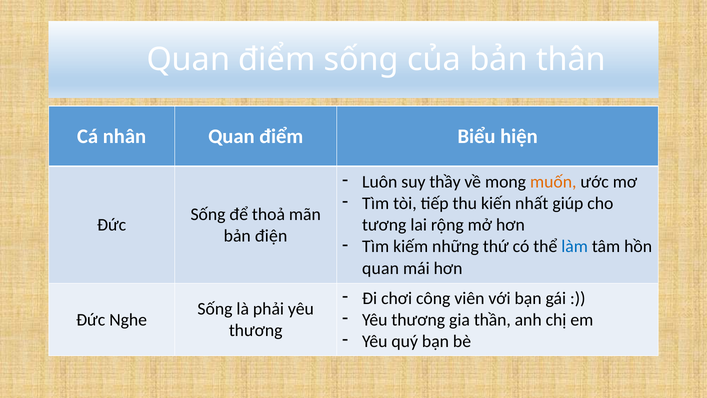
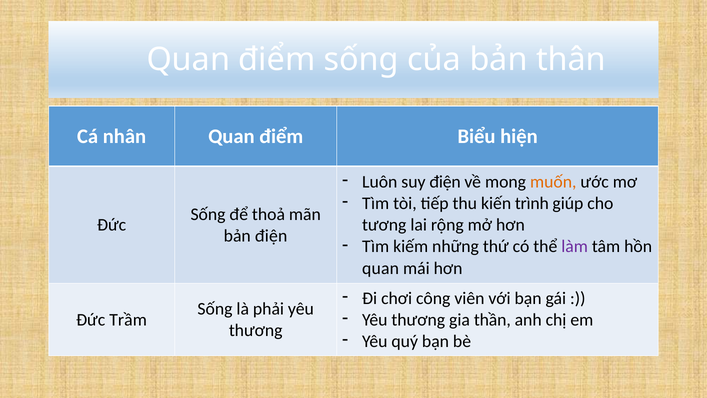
suy thầy: thầy -> điện
nhất: nhất -> trình
làm colour: blue -> purple
Nghe: Nghe -> Trầm
